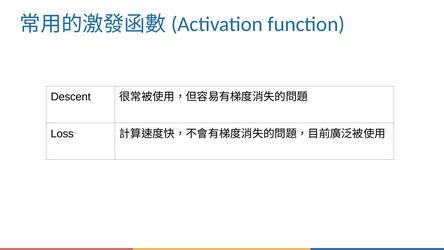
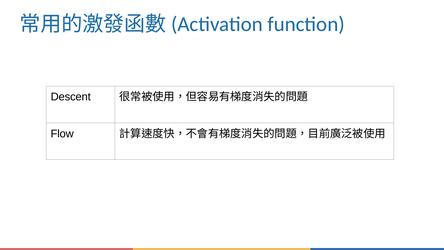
Loss: Loss -> Flow
